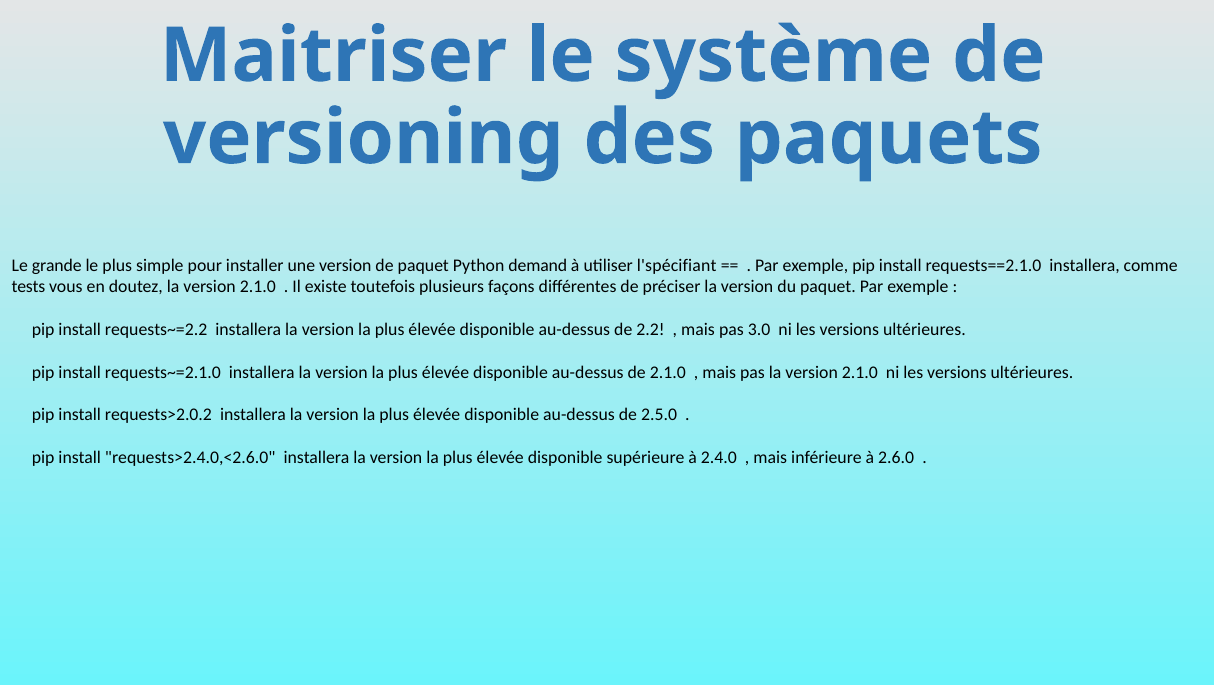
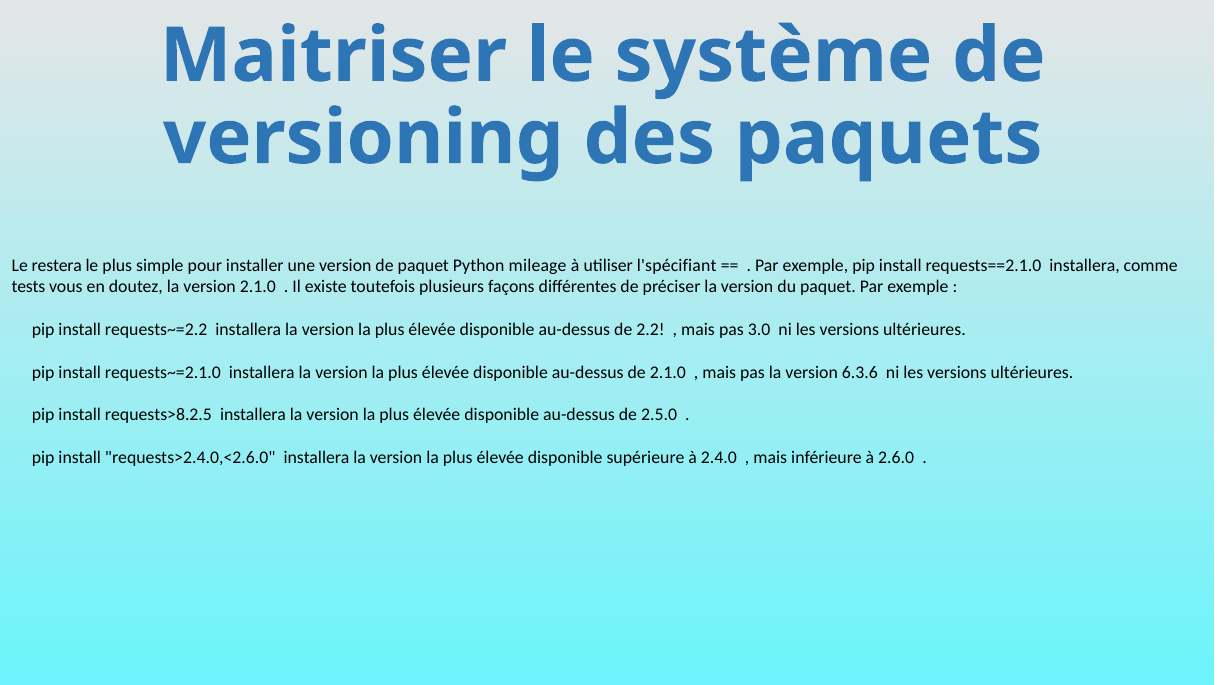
grande: grande -> restera
demand: demand -> mileage
pas la version 2.1.0: 2.1.0 -> 6.3.6
requests>2.0.2: requests>2.0.2 -> requests>8.2.5
